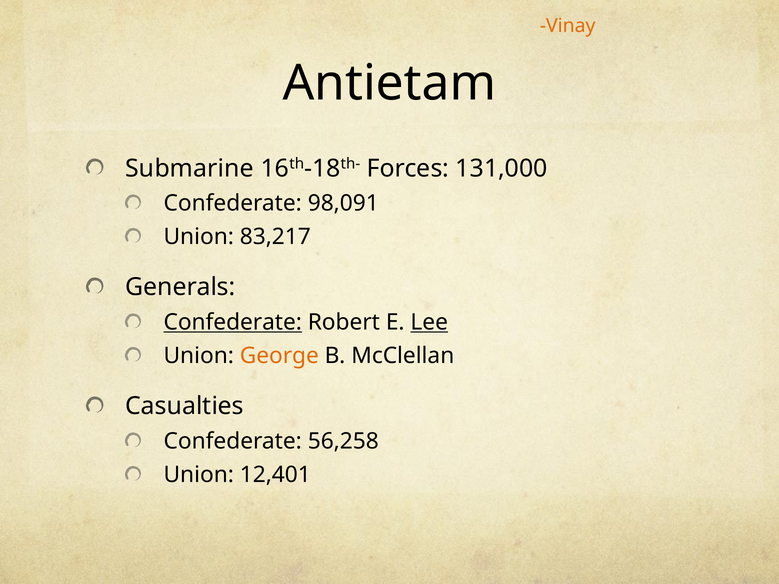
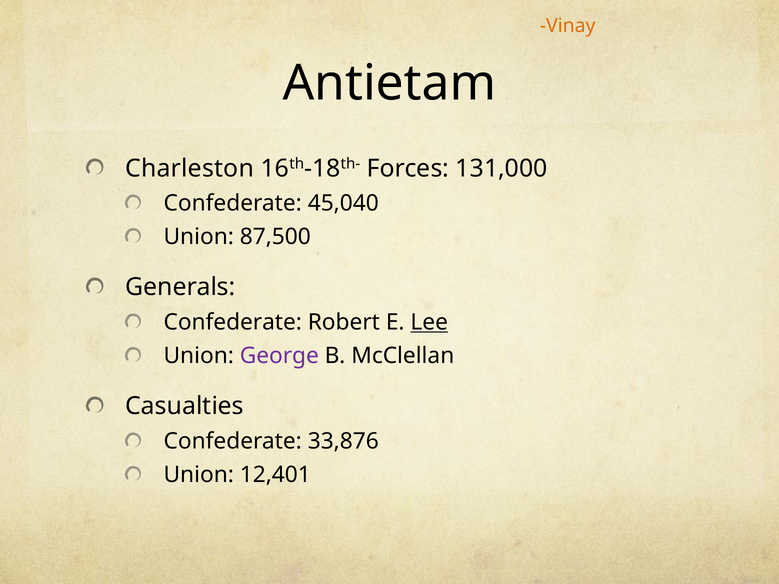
Submarine: Submarine -> Charleston
98,091: 98,091 -> 45,040
83,217: 83,217 -> 87,500
Confederate at (233, 322) underline: present -> none
George colour: orange -> purple
56,258: 56,258 -> 33,876
